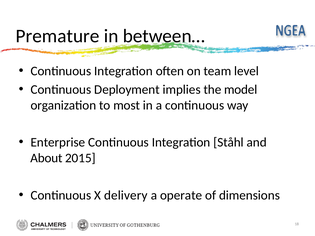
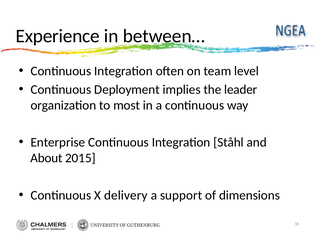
Premature: Premature -> Experience
model: model -> leader
operate: operate -> support
